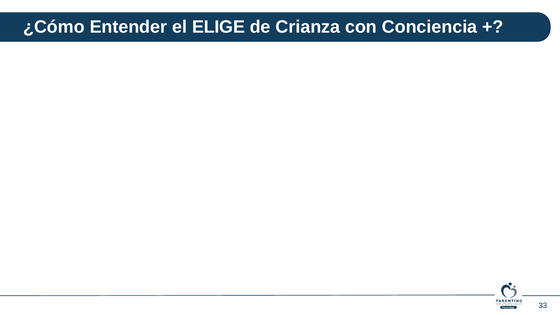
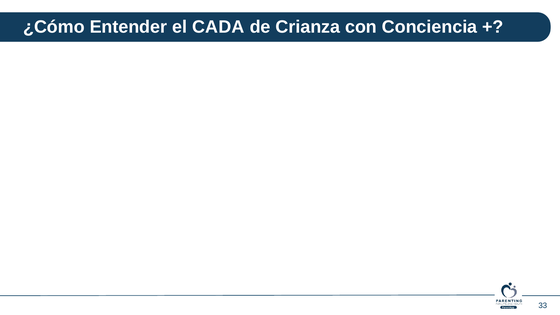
ELIGE: ELIGE -> CADA
